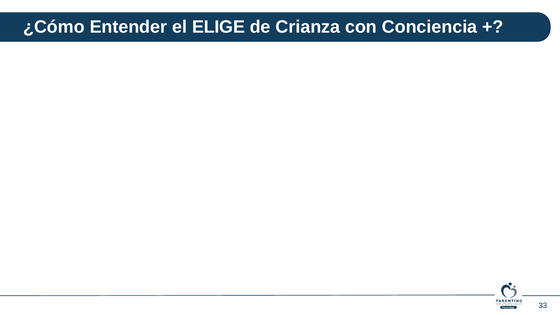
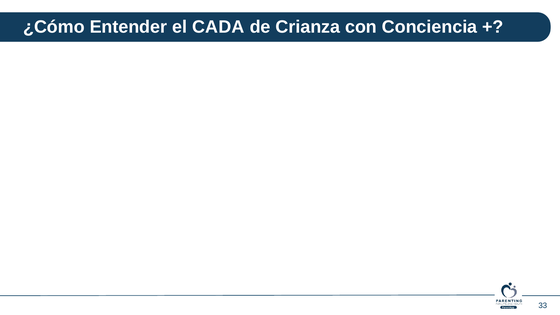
ELIGE: ELIGE -> CADA
